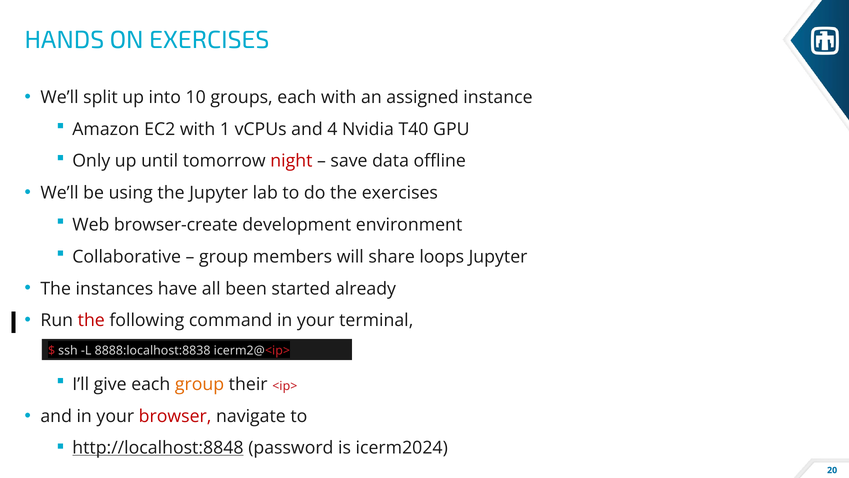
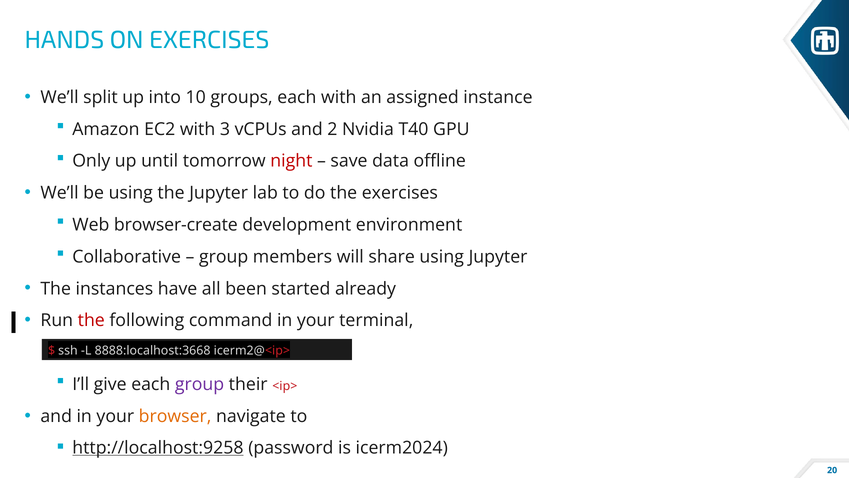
1: 1 -> 3
4: 4 -> 2
share loops: loops -> using
8888:localhost:8838: 8888:localhost:8838 -> 8888:localhost:3668
group at (200, 384) colour: orange -> purple
browser colour: red -> orange
http://localhost:8848: http://localhost:8848 -> http://localhost:9258
